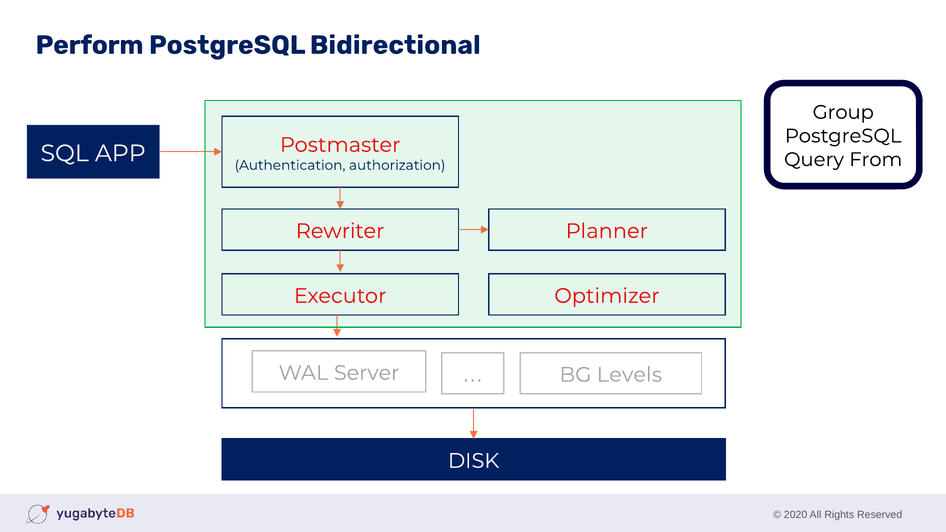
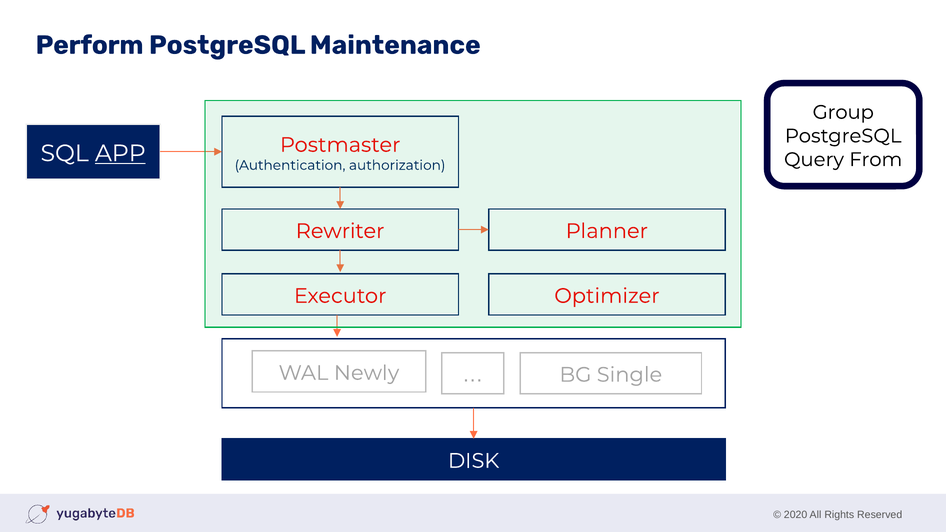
Bidirectional: Bidirectional -> Maintenance
APP underline: none -> present
Server: Server -> Newly
Levels: Levels -> Single
